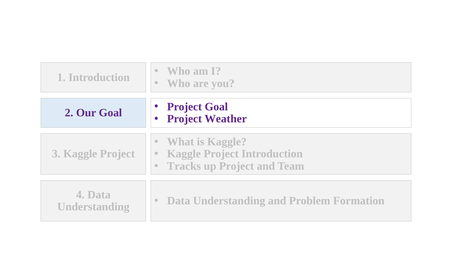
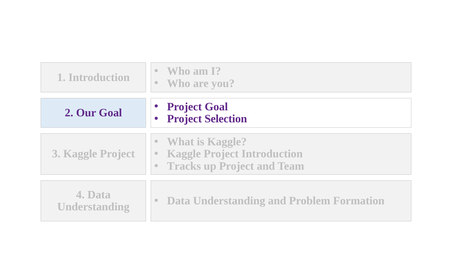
Weather: Weather -> Selection
